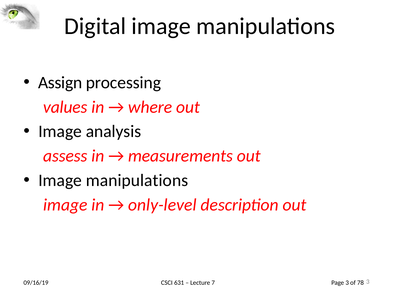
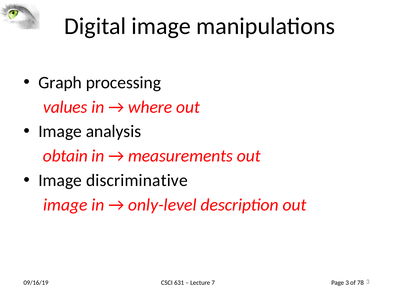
Assign: Assign -> Graph
assess: assess -> obtain
manipulations at (137, 180): manipulations -> discriminative
